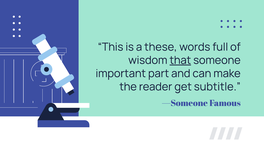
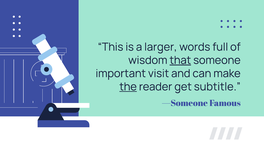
these: these -> larger
part: part -> visit
the underline: none -> present
